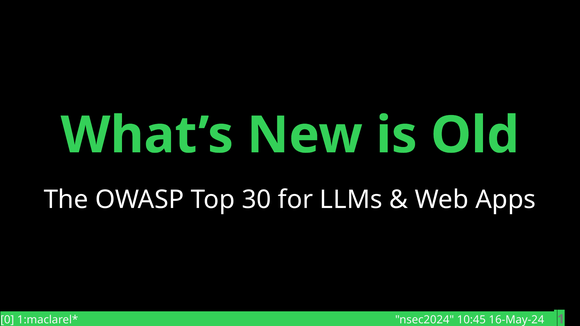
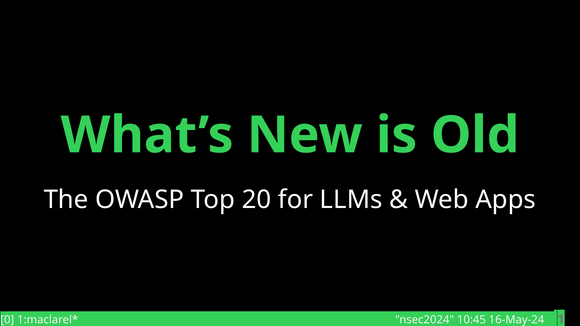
30: 30 -> 20
